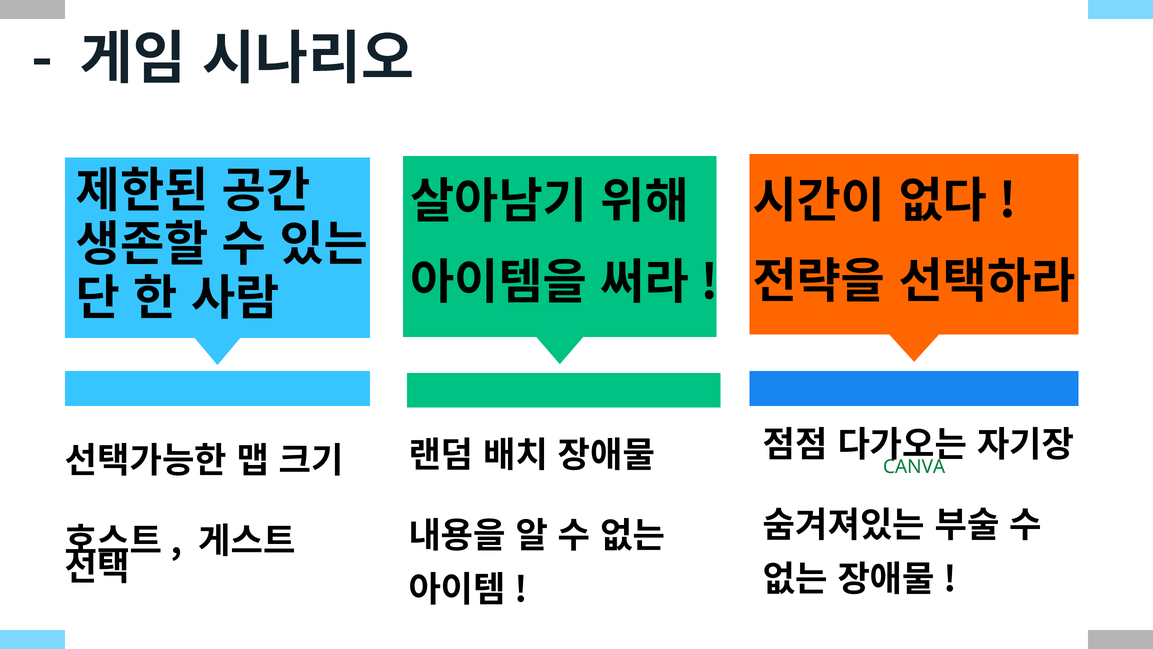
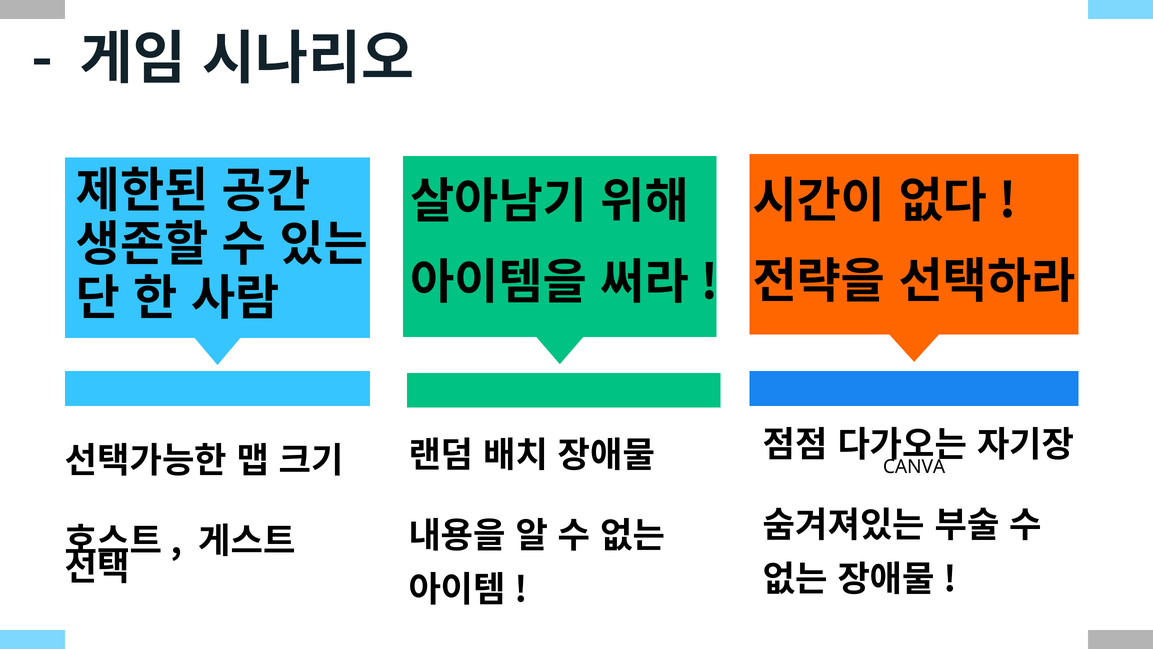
CANVA colour: green -> black
